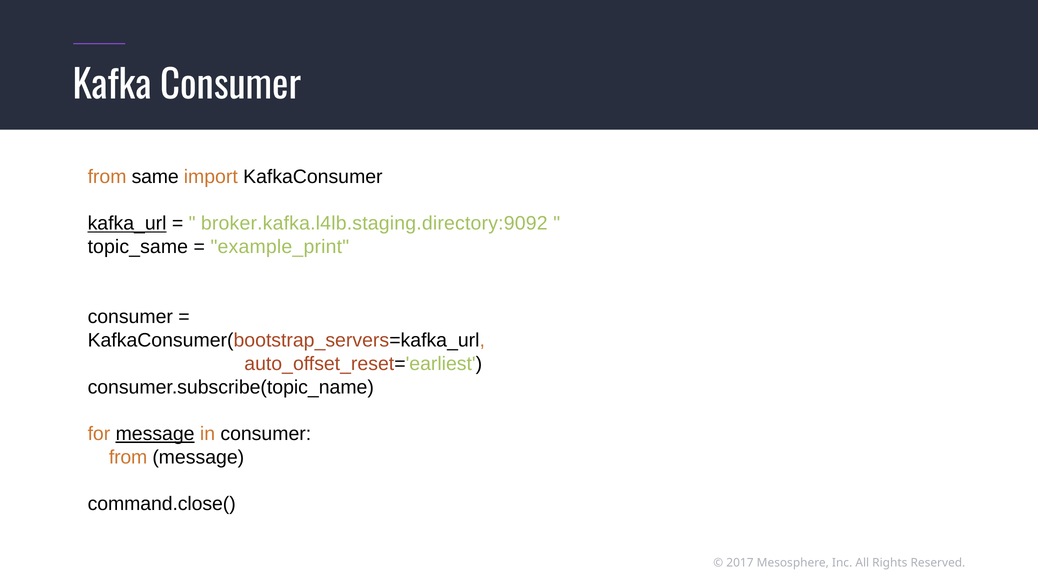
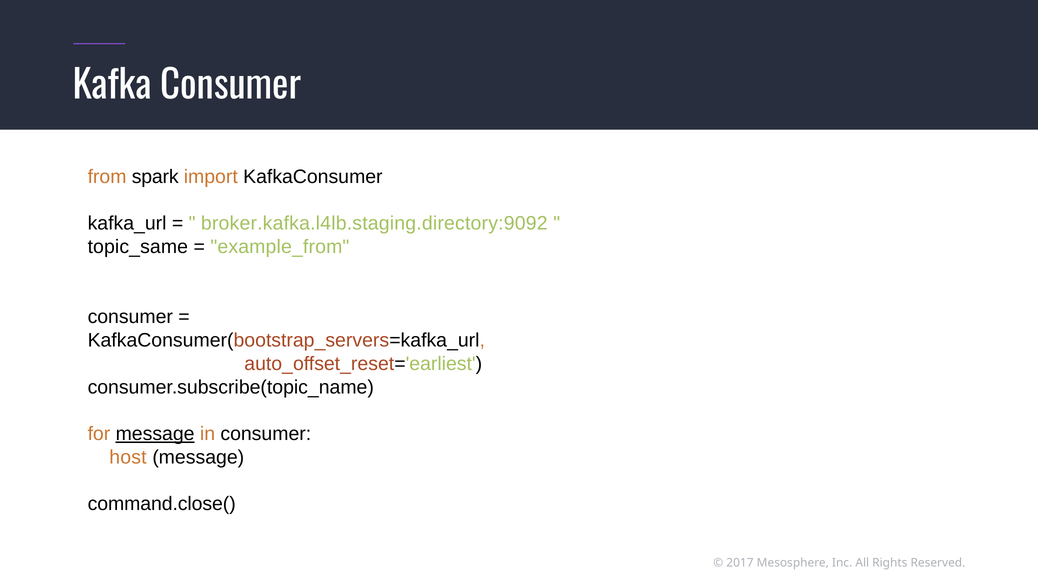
same: same -> spark
kafka_url underline: present -> none
example_print: example_print -> example_from
from at (128, 457): from -> host
